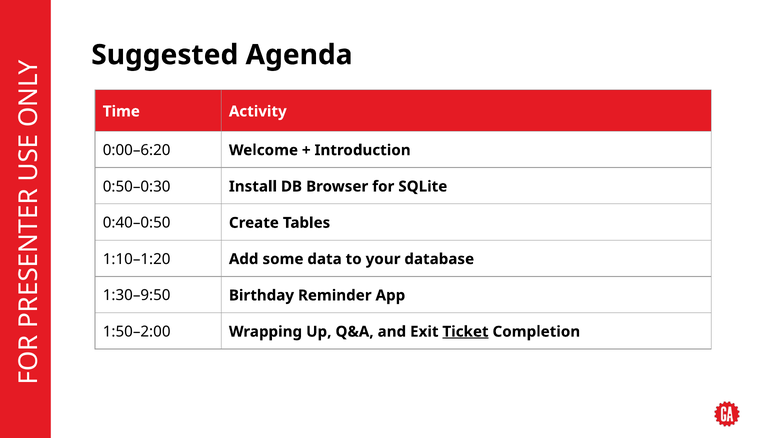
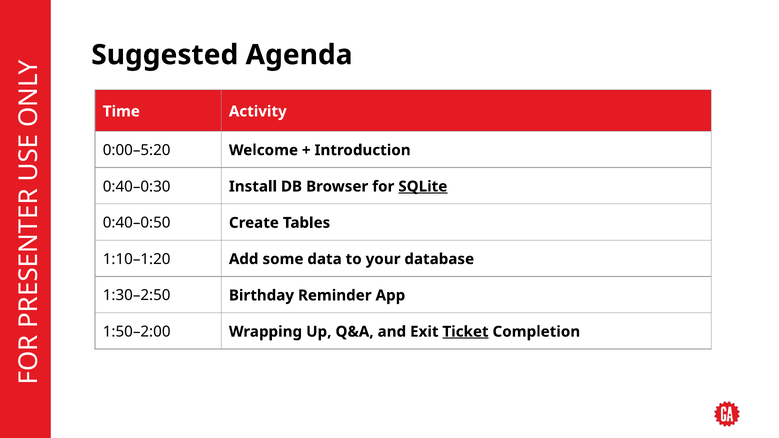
0:00–6:20: 0:00–6:20 -> 0:00–5:20
0:50–0:30: 0:50–0:30 -> 0:40–0:30
SQLite underline: none -> present
1:30–9:50: 1:30–9:50 -> 1:30–2:50
